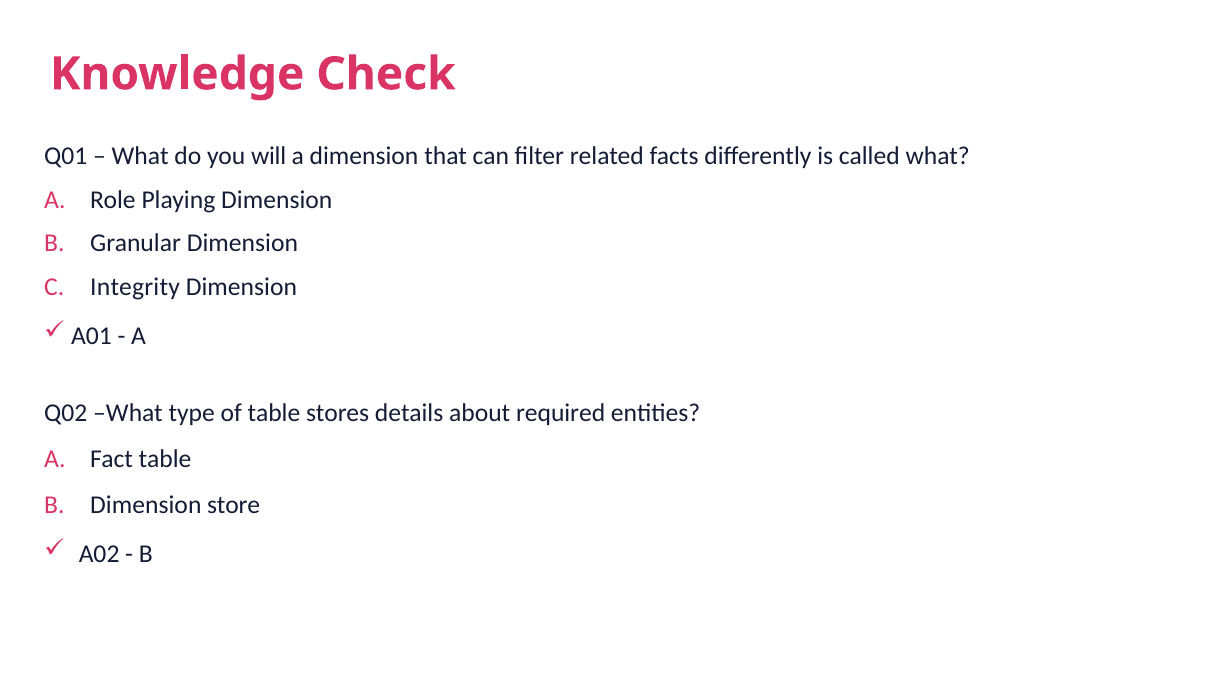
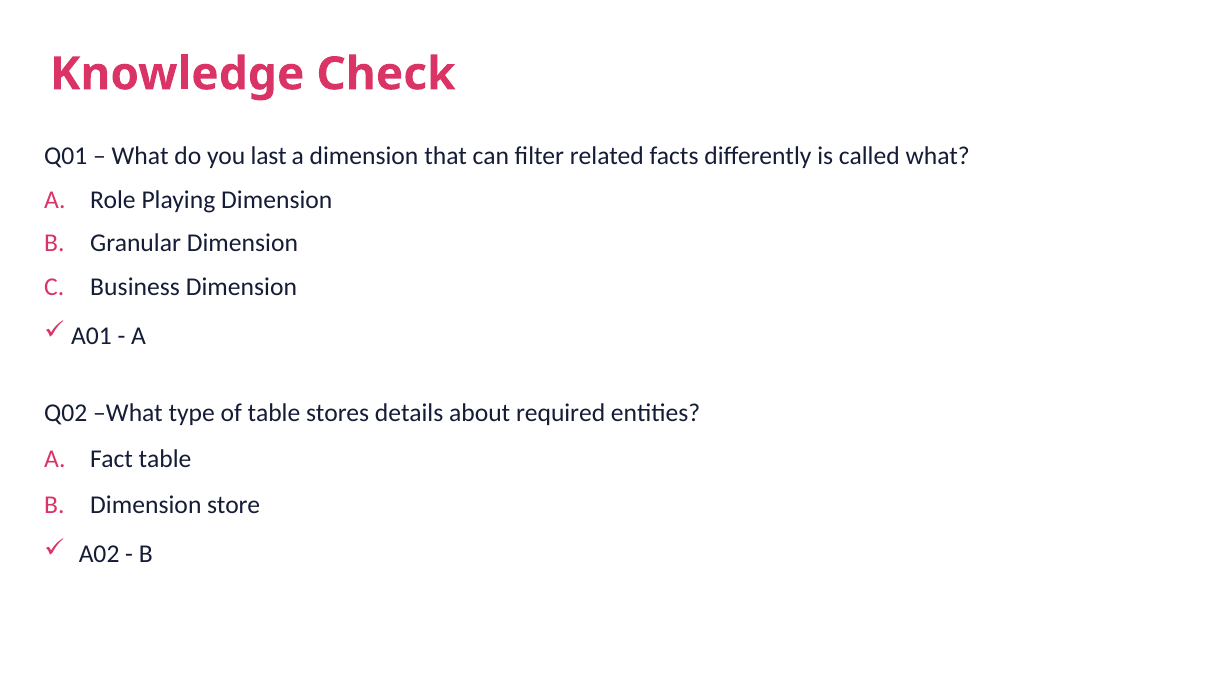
will: will -> last
Integrity: Integrity -> Business
